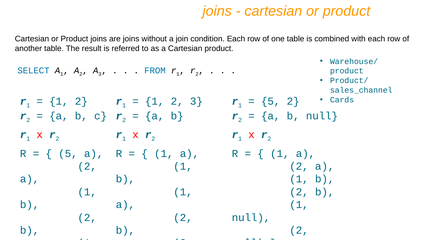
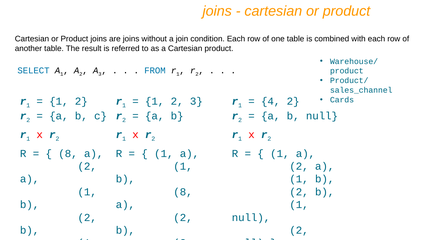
5 at (271, 101): 5 -> 4
5 at (68, 154): 5 -> 8
1 at (183, 192): 1 -> 8
